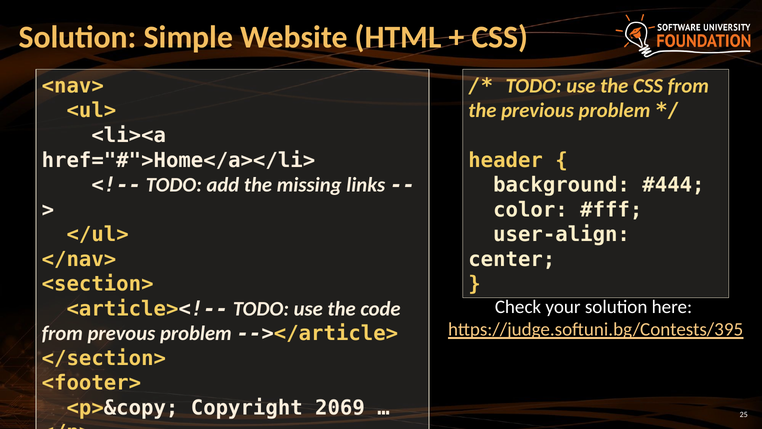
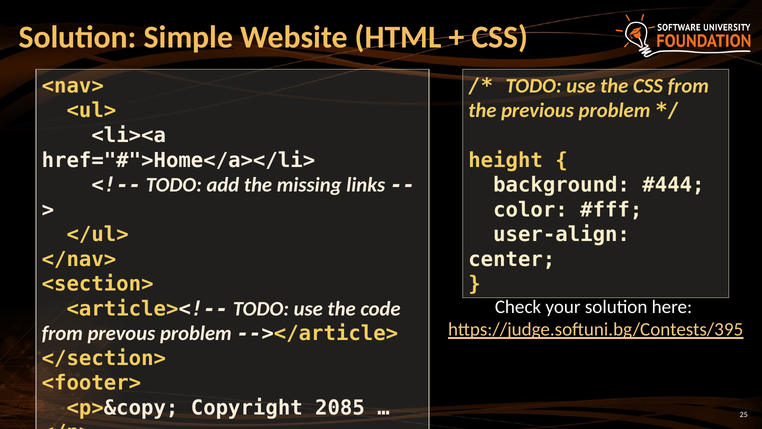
header: header -> height
2069: 2069 -> 2085
